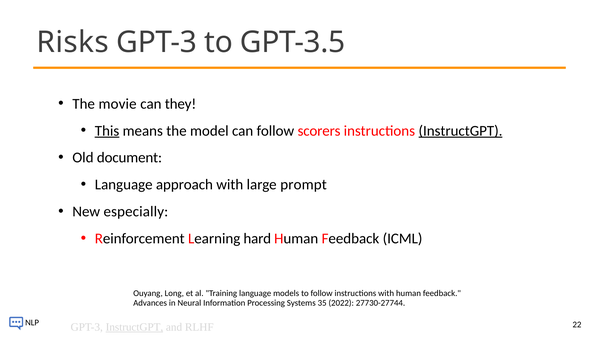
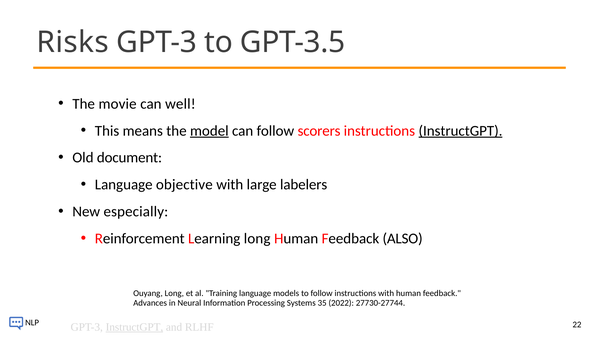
they: they -> well
This underline: present -> none
model underline: none -> present
approach: approach -> objective
prompt: prompt -> labelers
Learning hard: hard -> long
ICML: ICML -> ALSO
